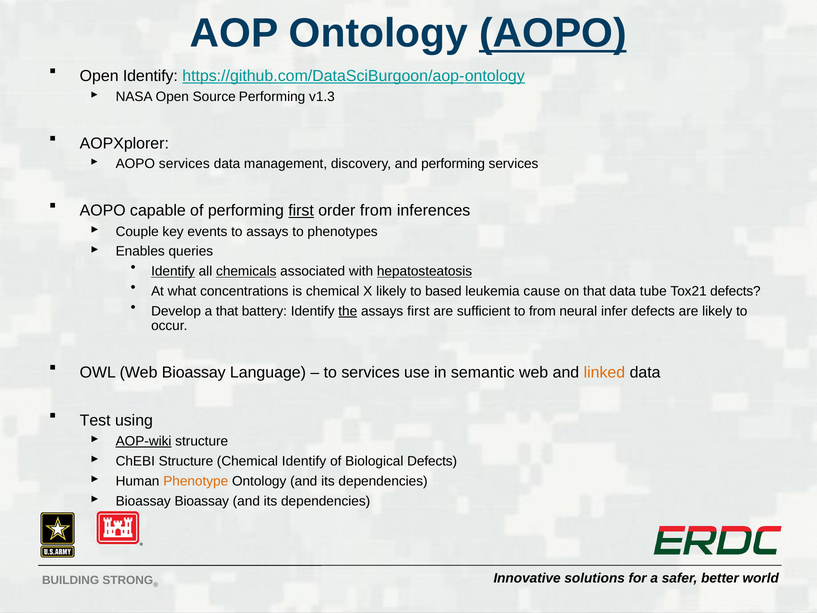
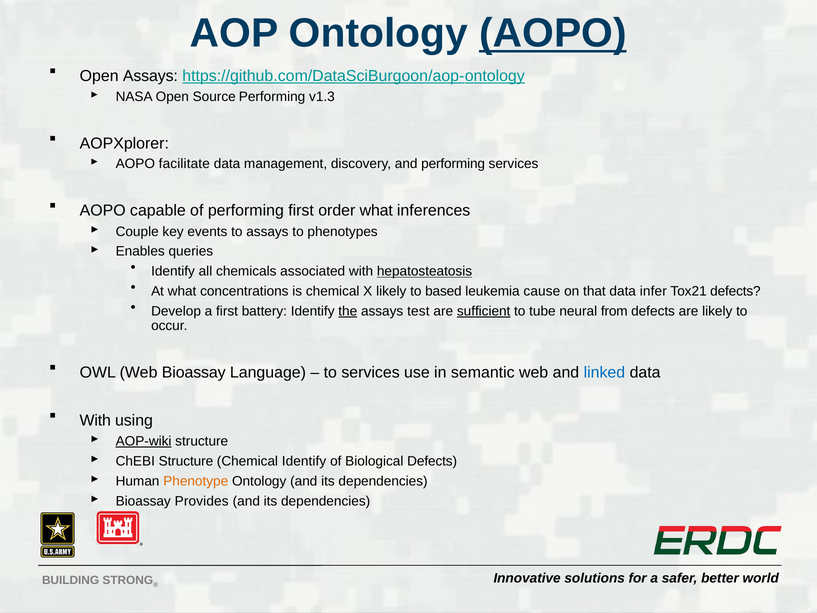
Open Identify: Identify -> Assays
AOPO services: services -> facilitate
first at (301, 211) underline: present -> none
order from: from -> what
Identify at (173, 271) underline: present -> none
chemicals underline: present -> none
tube: tube -> infer
a that: that -> first
assays first: first -> test
sufficient underline: none -> present
to from: from -> tube
infer: infer -> from
linked colour: orange -> blue
Test at (95, 420): Test -> With
Bioassay Bioassay: Bioassay -> Provides
